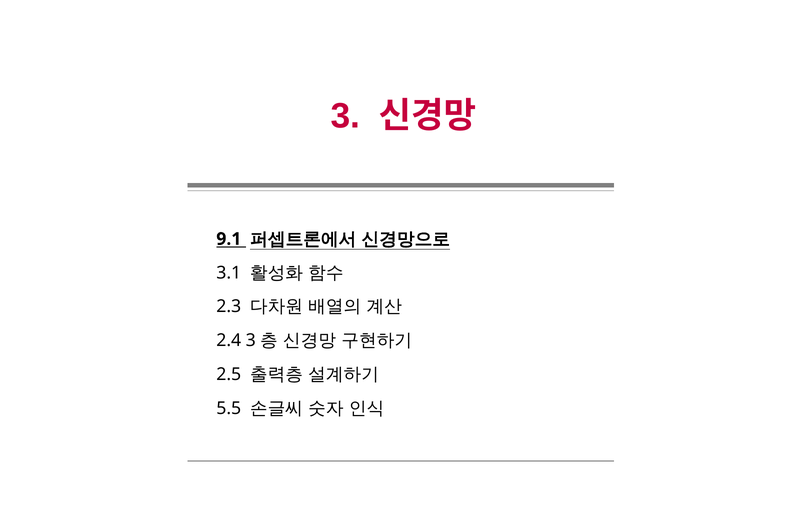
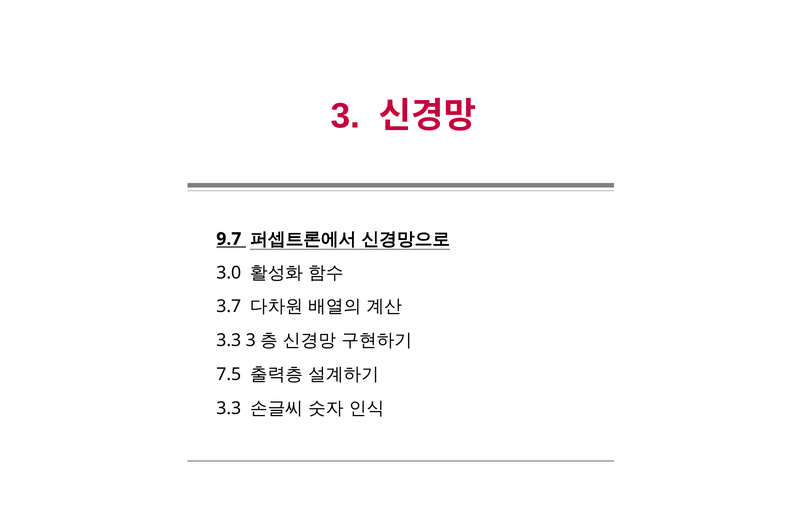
9.1: 9.1 -> 9.7
3.1: 3.1 -> 3.0
2.3: 2.3 -> 3.7
2.4 at (229, 340): 2.4 -> 3.3
2.5: 2.5 -> 7.5
5.5 at (229, 408): 5.5 -> 3.3
